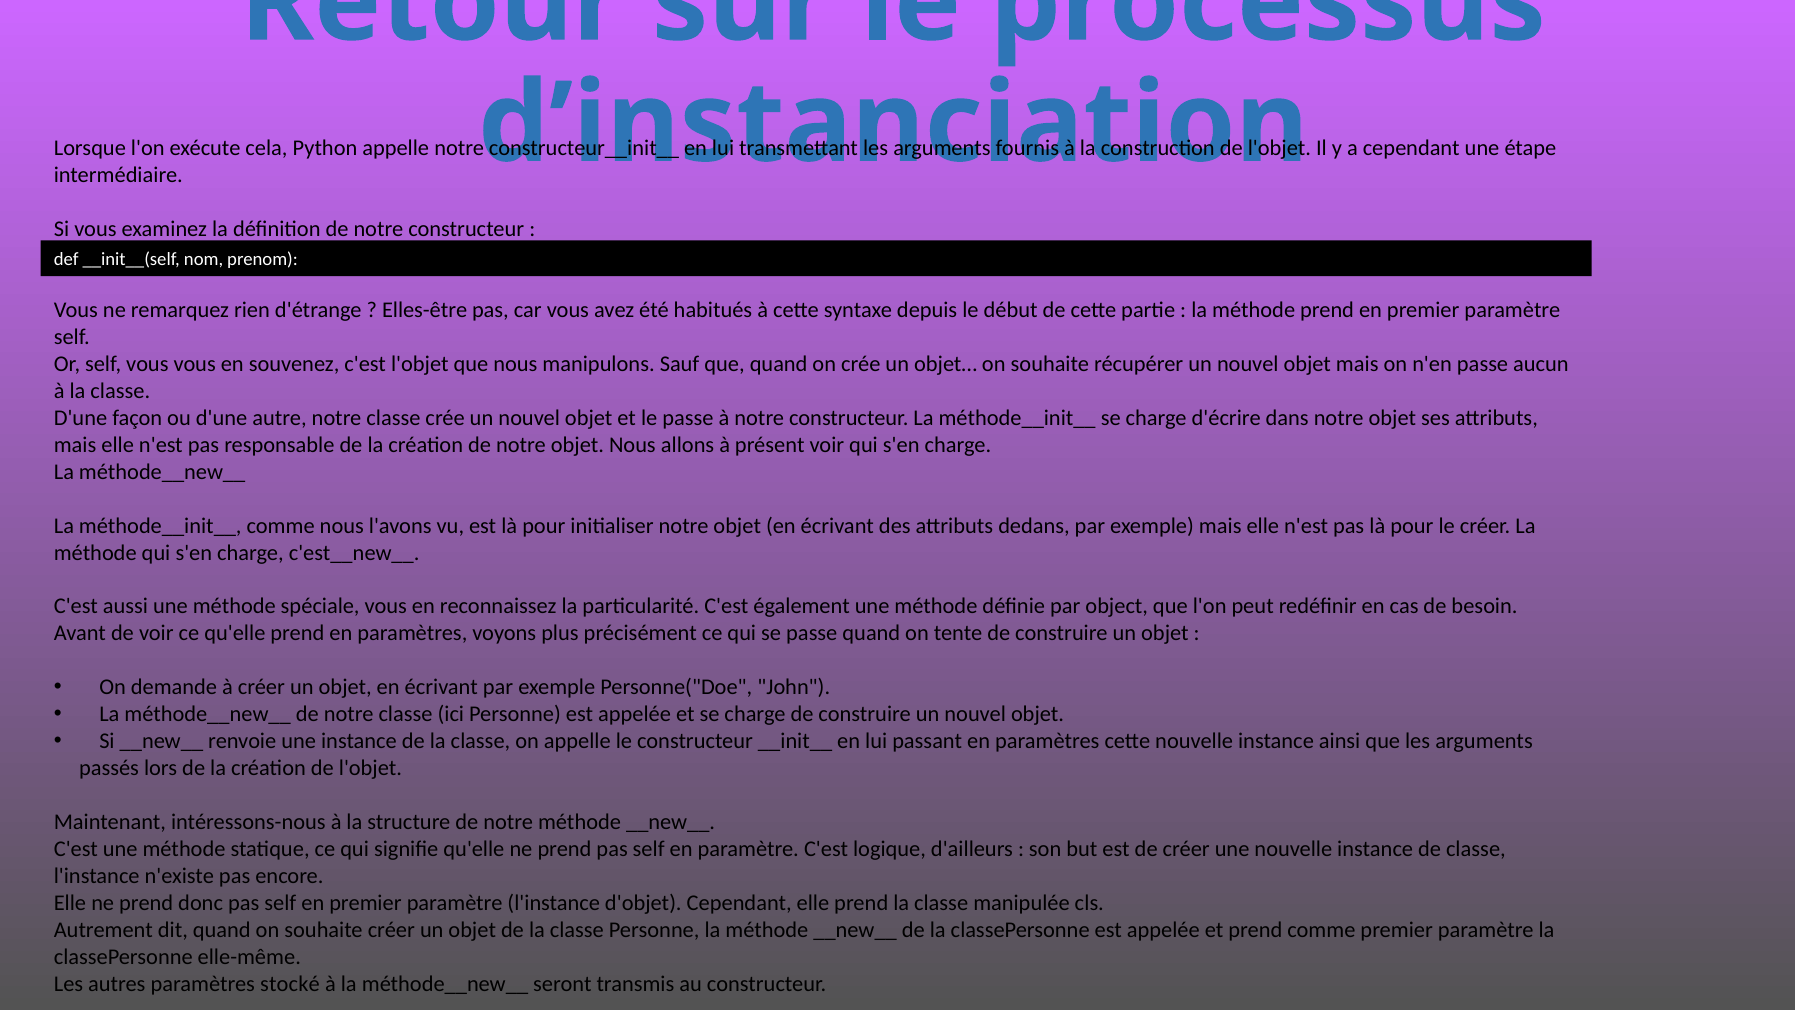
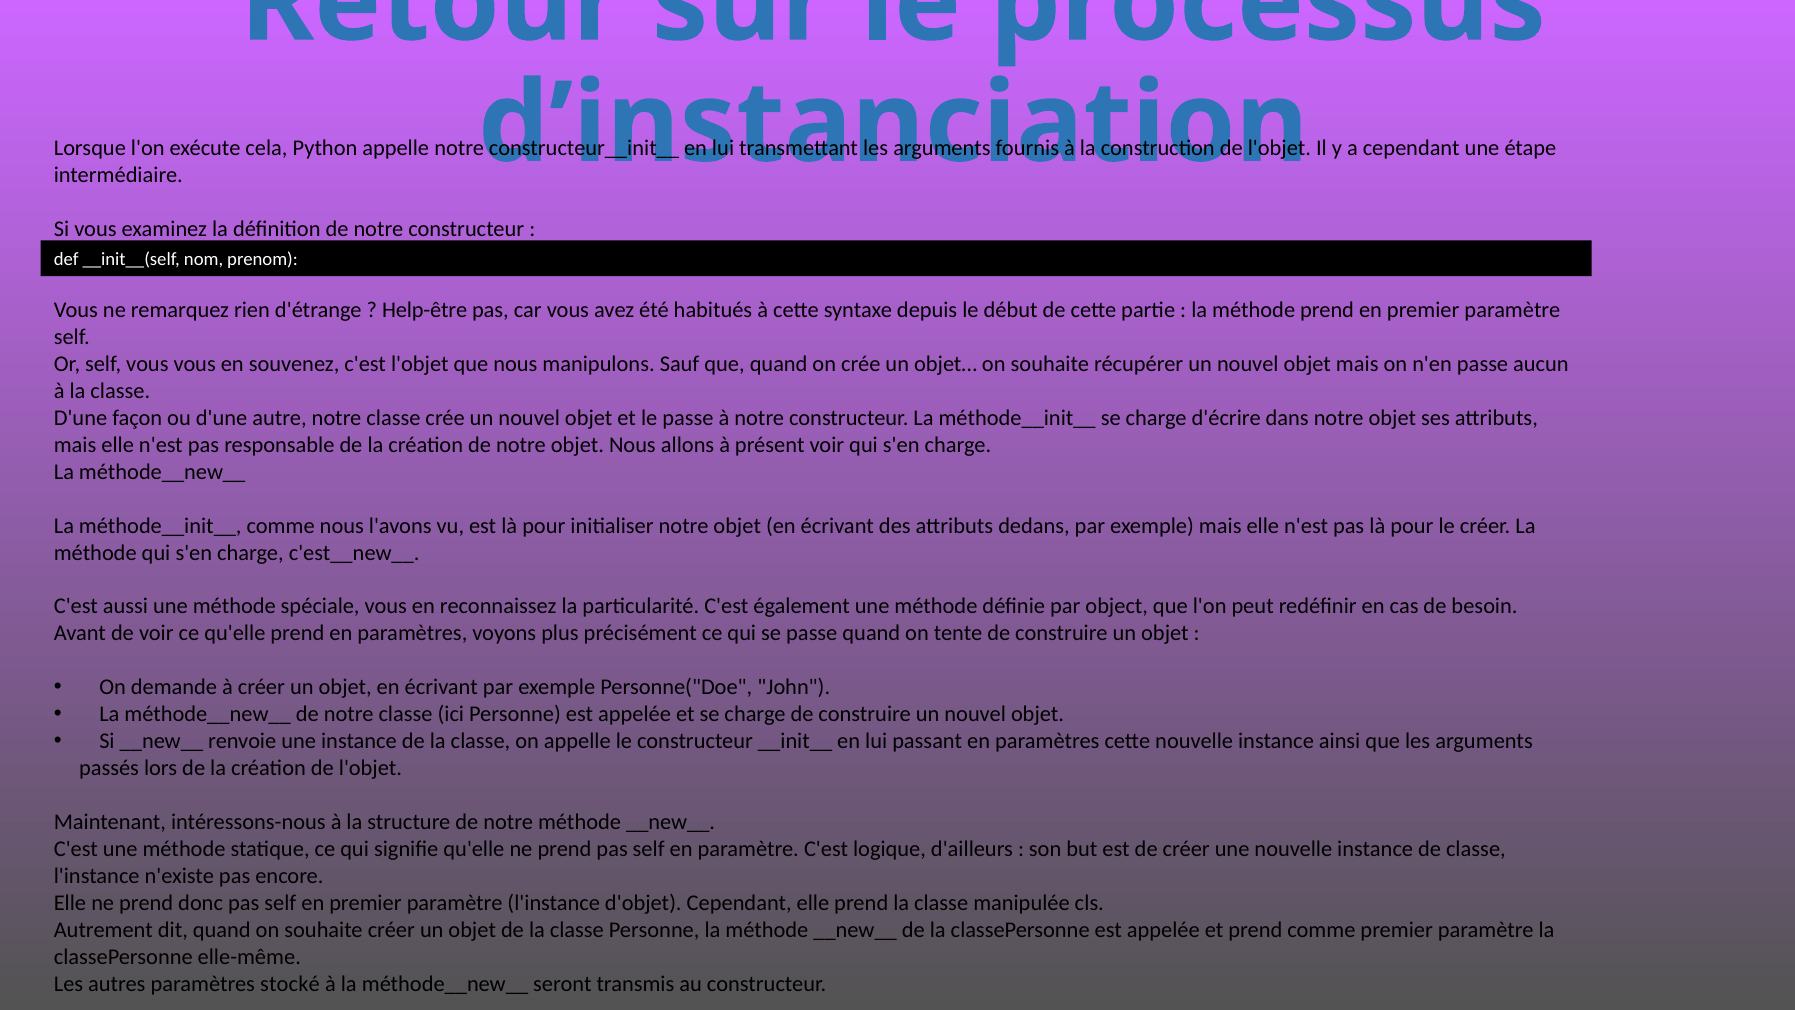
Elles-être: Elles-être -> Help-être
